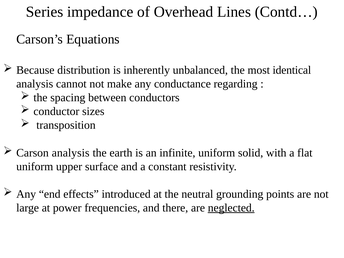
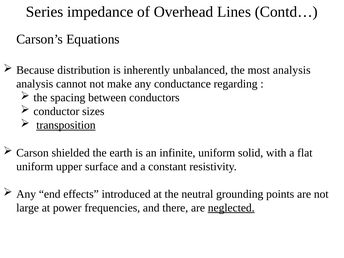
most identical: identical -> analysis
transposition underline: none -> present
Carson analysis: analysis -> shielded
